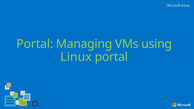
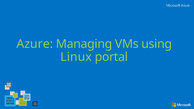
Portal at (35, 44): Portal -> Azure
